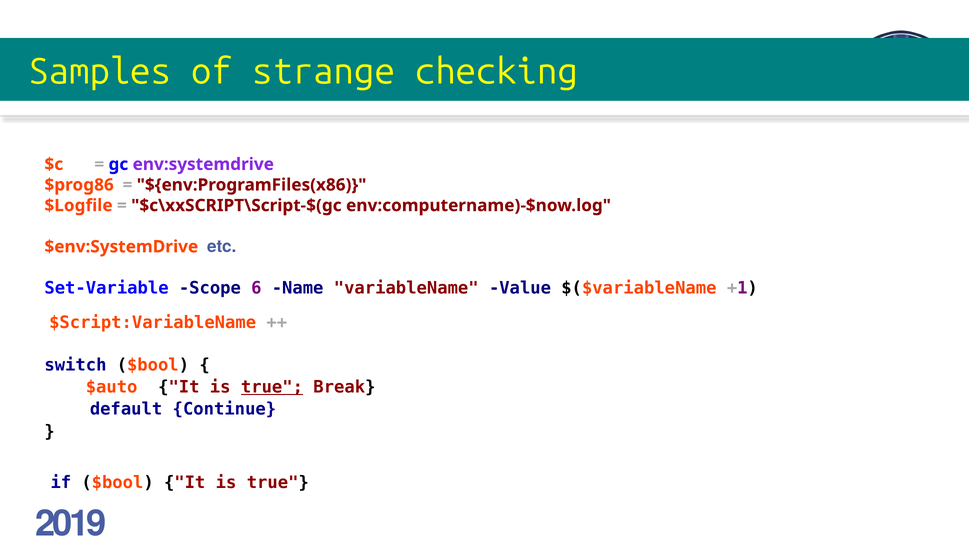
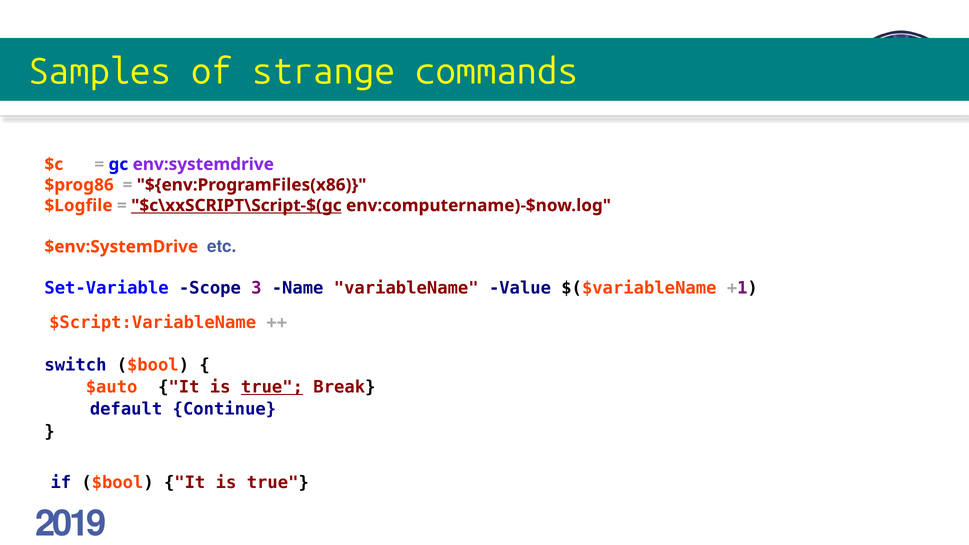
checking: checking -> commands
$c\xxSCRIPT\Script-$(gc underline: none -> present
6: 6 -> 3
